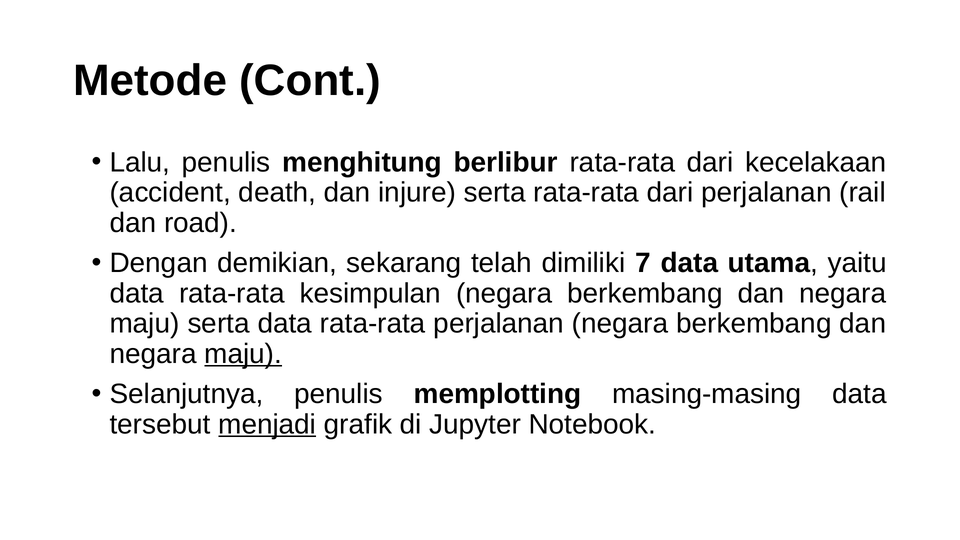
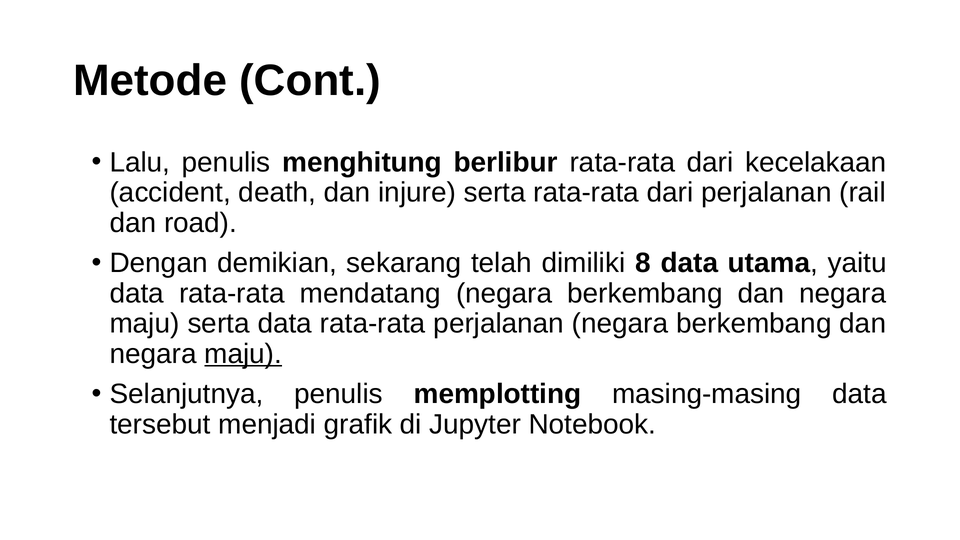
7: 7 -> 8
kesimpulan: kesimpulan -> mendatang
menjadi underline: present -> none
